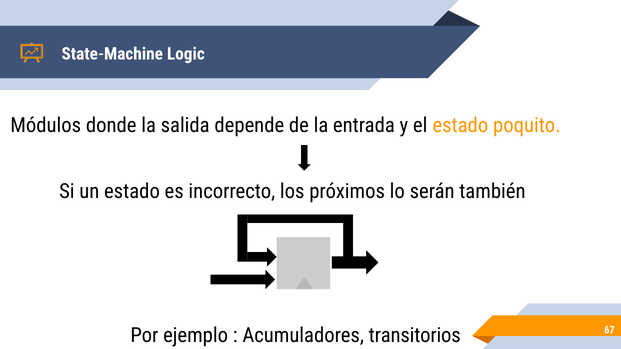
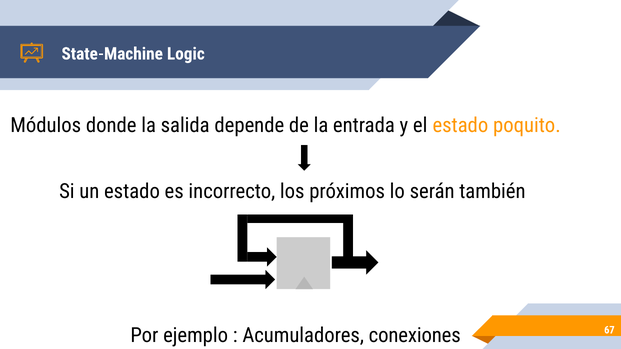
transitorios: transitorios -> conexiones
